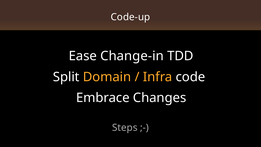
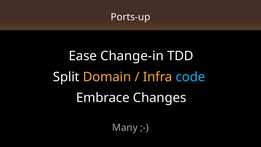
Code-up: Code-up -> Ports-up
code colour: white -> light blue
Steps: Steps -> Many
